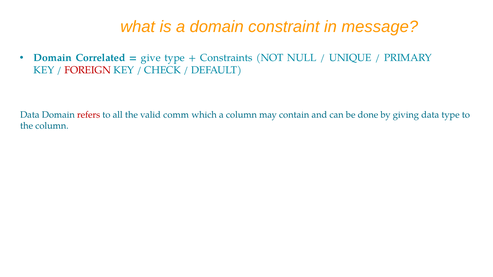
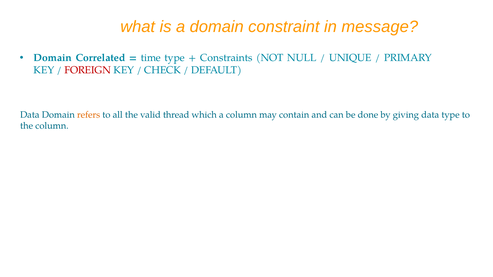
give: give -> time
refers colour: red -> orange
comm: comm -> thread
